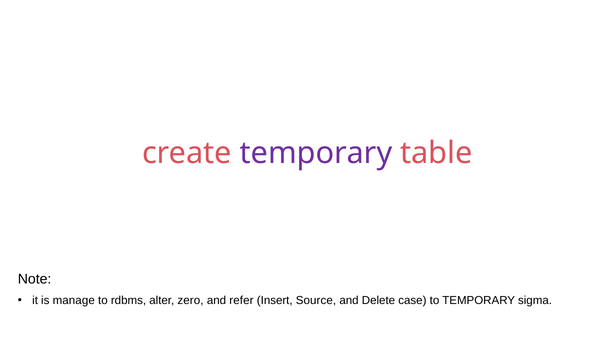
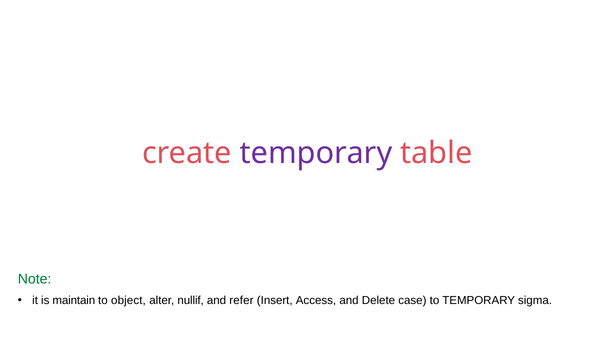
Note colour: black -> green
manage: manage -> maintain
rdbms: rdbms -> object
zero: zero -> nullif
Source: Source -> Access
